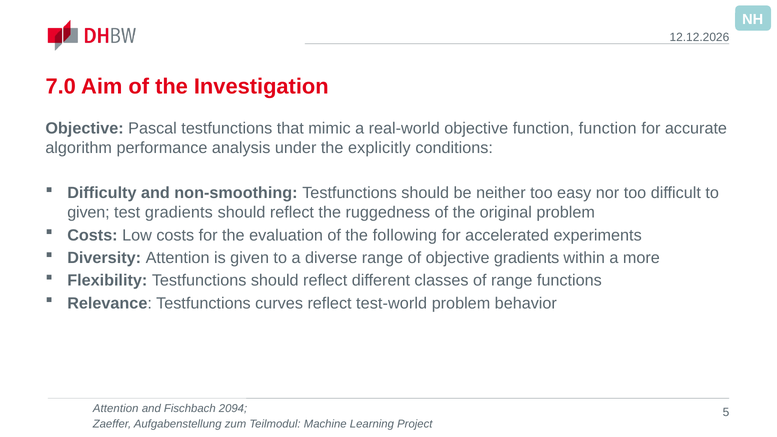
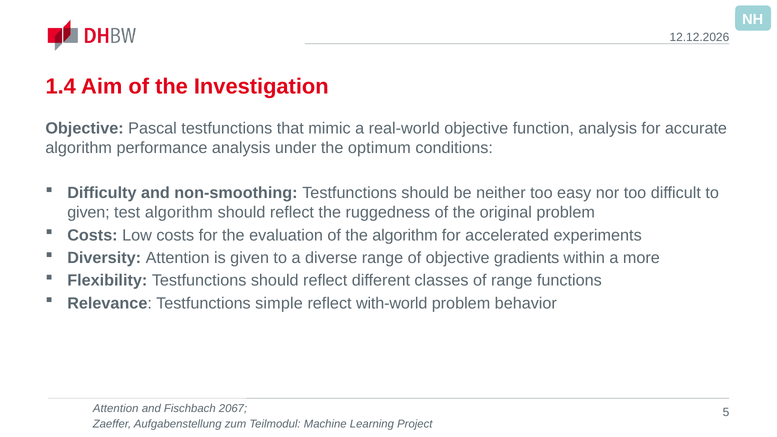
7.0: 7.0 -> 1.4
function function: function -> analysis
explicitly: explicitly -> optimum
test gradients: gradients -> algorithm
the following: following -> algorithm
curves: curves -> simple
test-world: test-world -> with-world
2094: 2094 -> 2067
